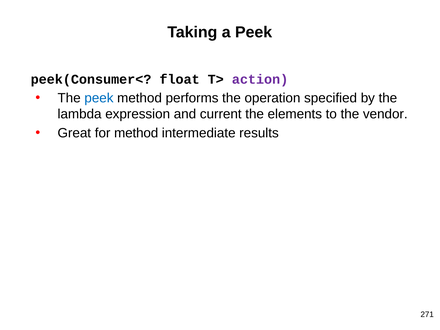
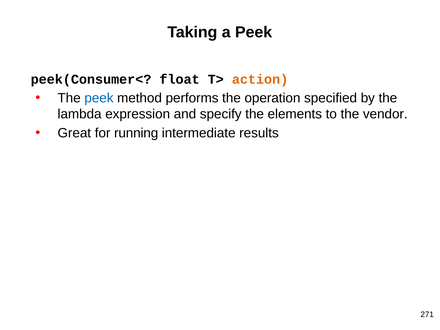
action colour: purple -> orange
current: current -> specify
for method: method -> running
